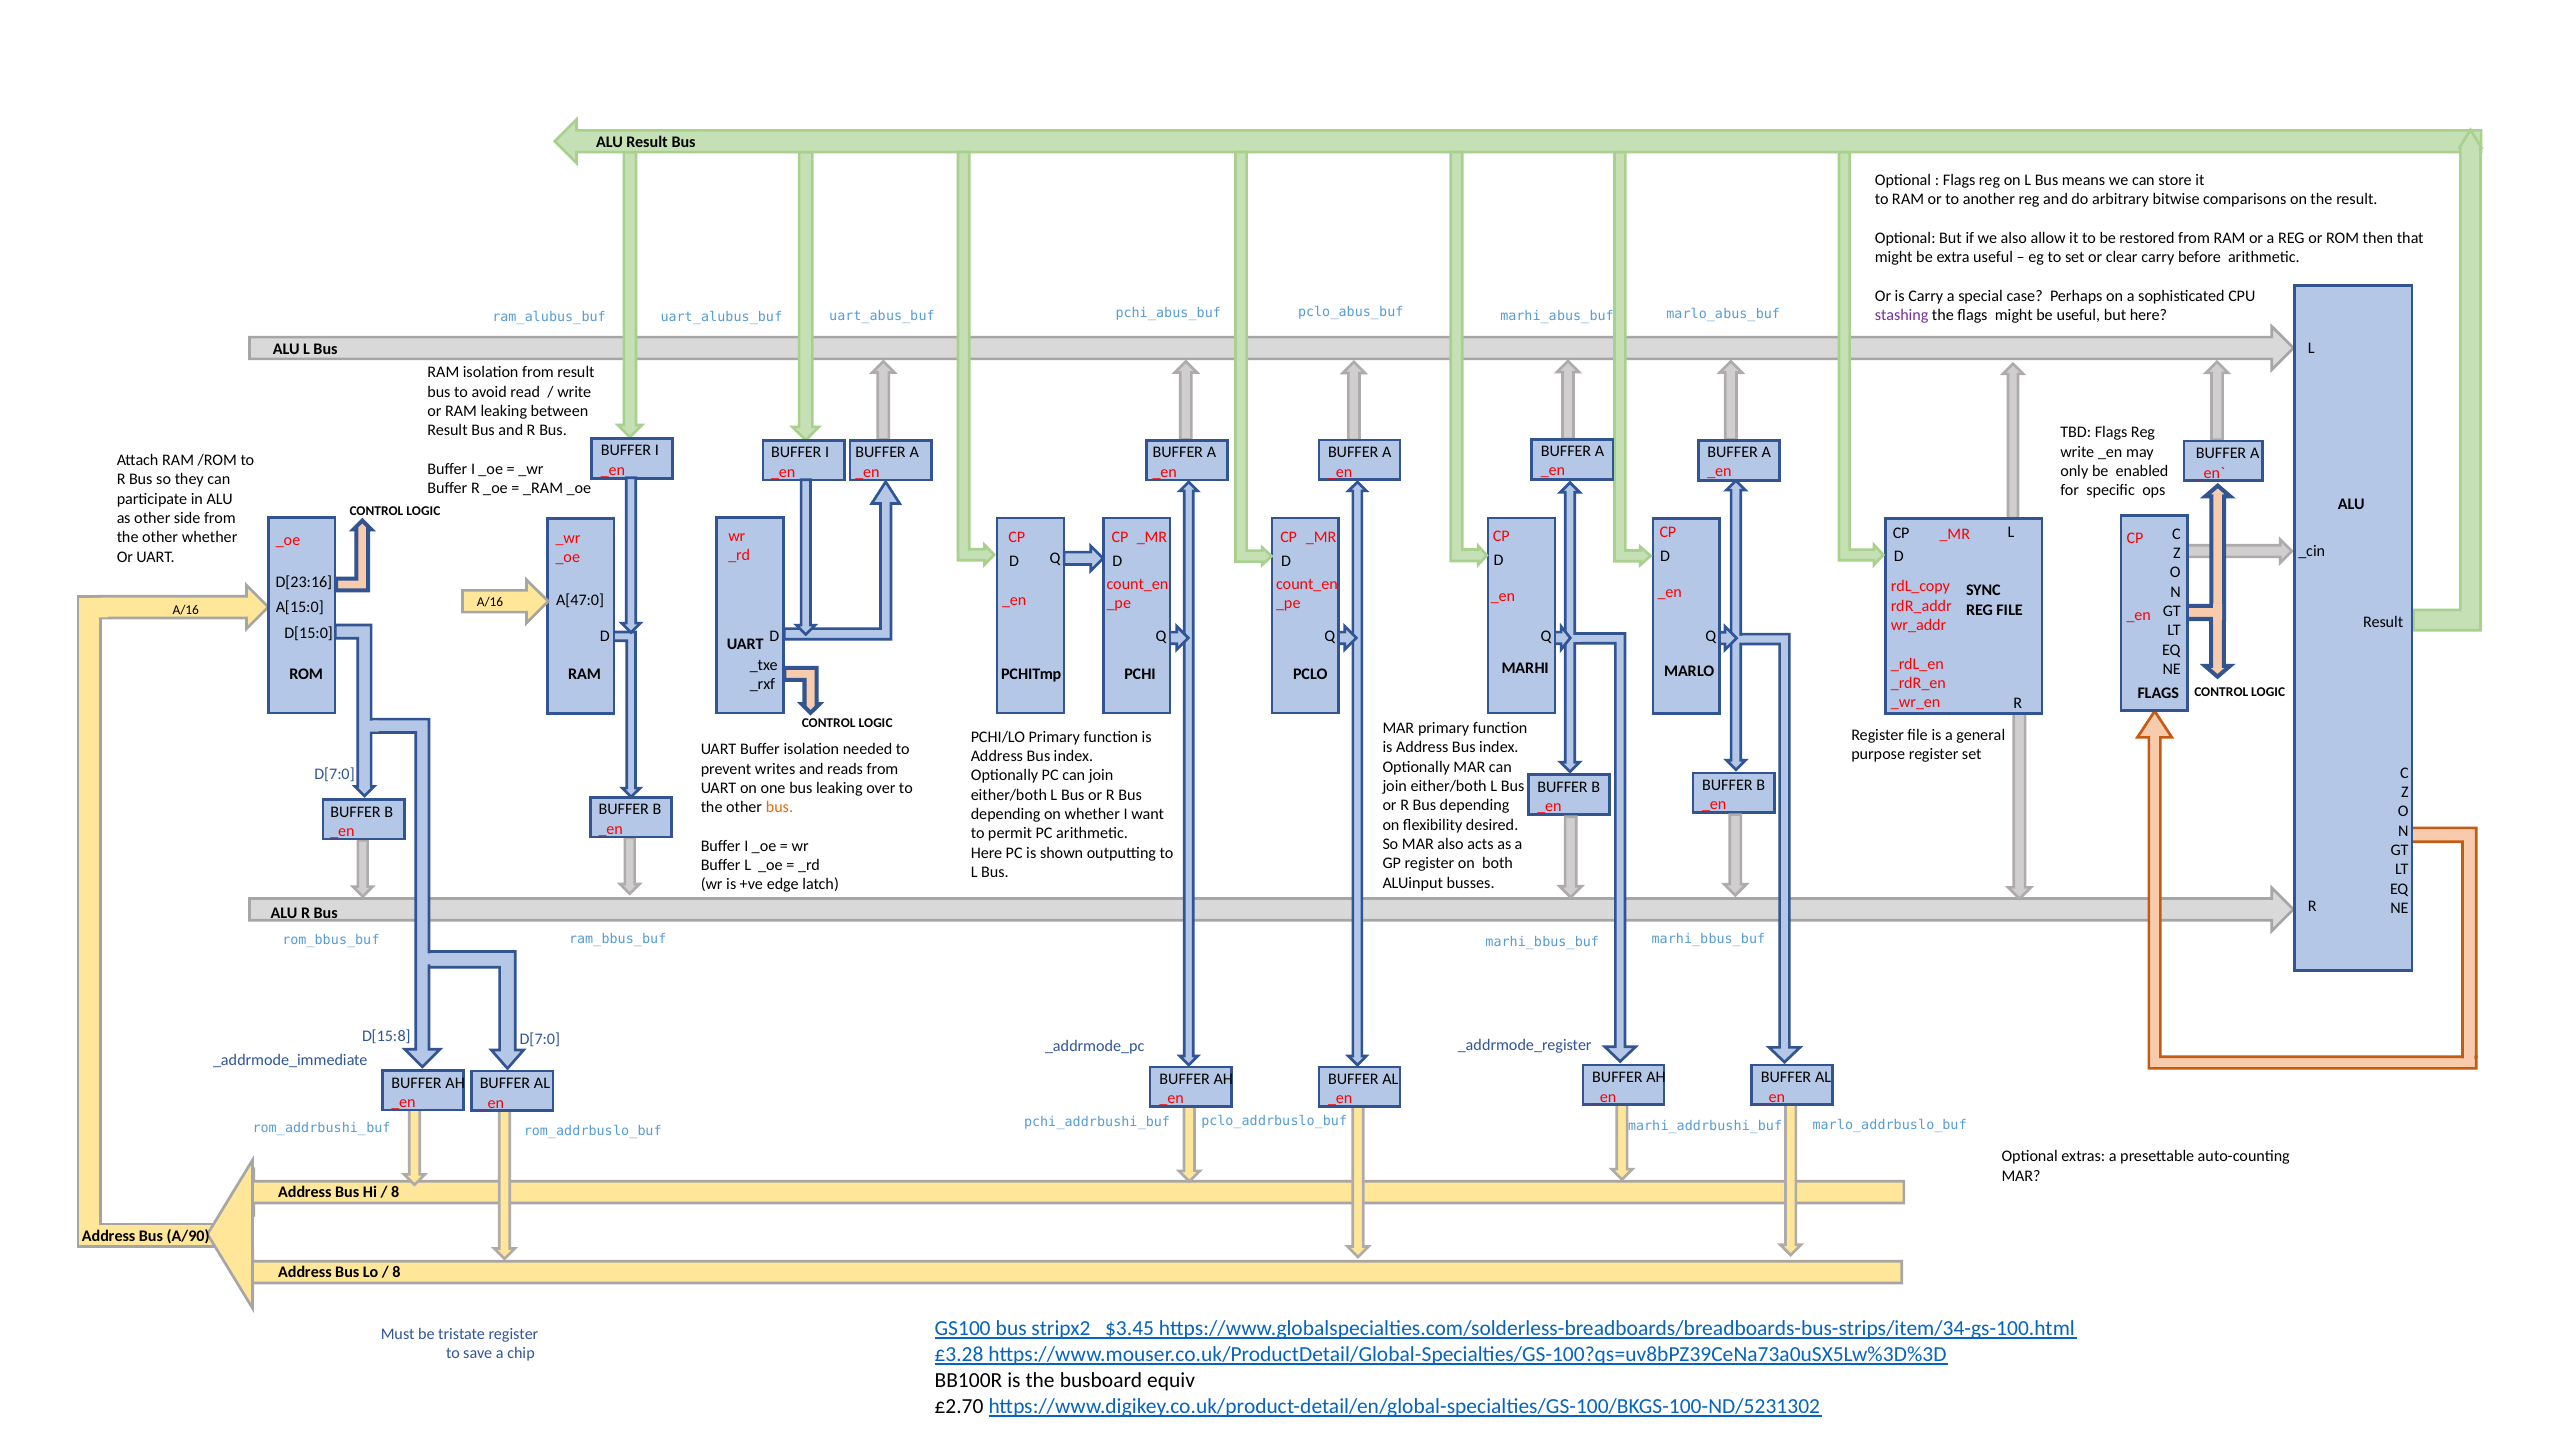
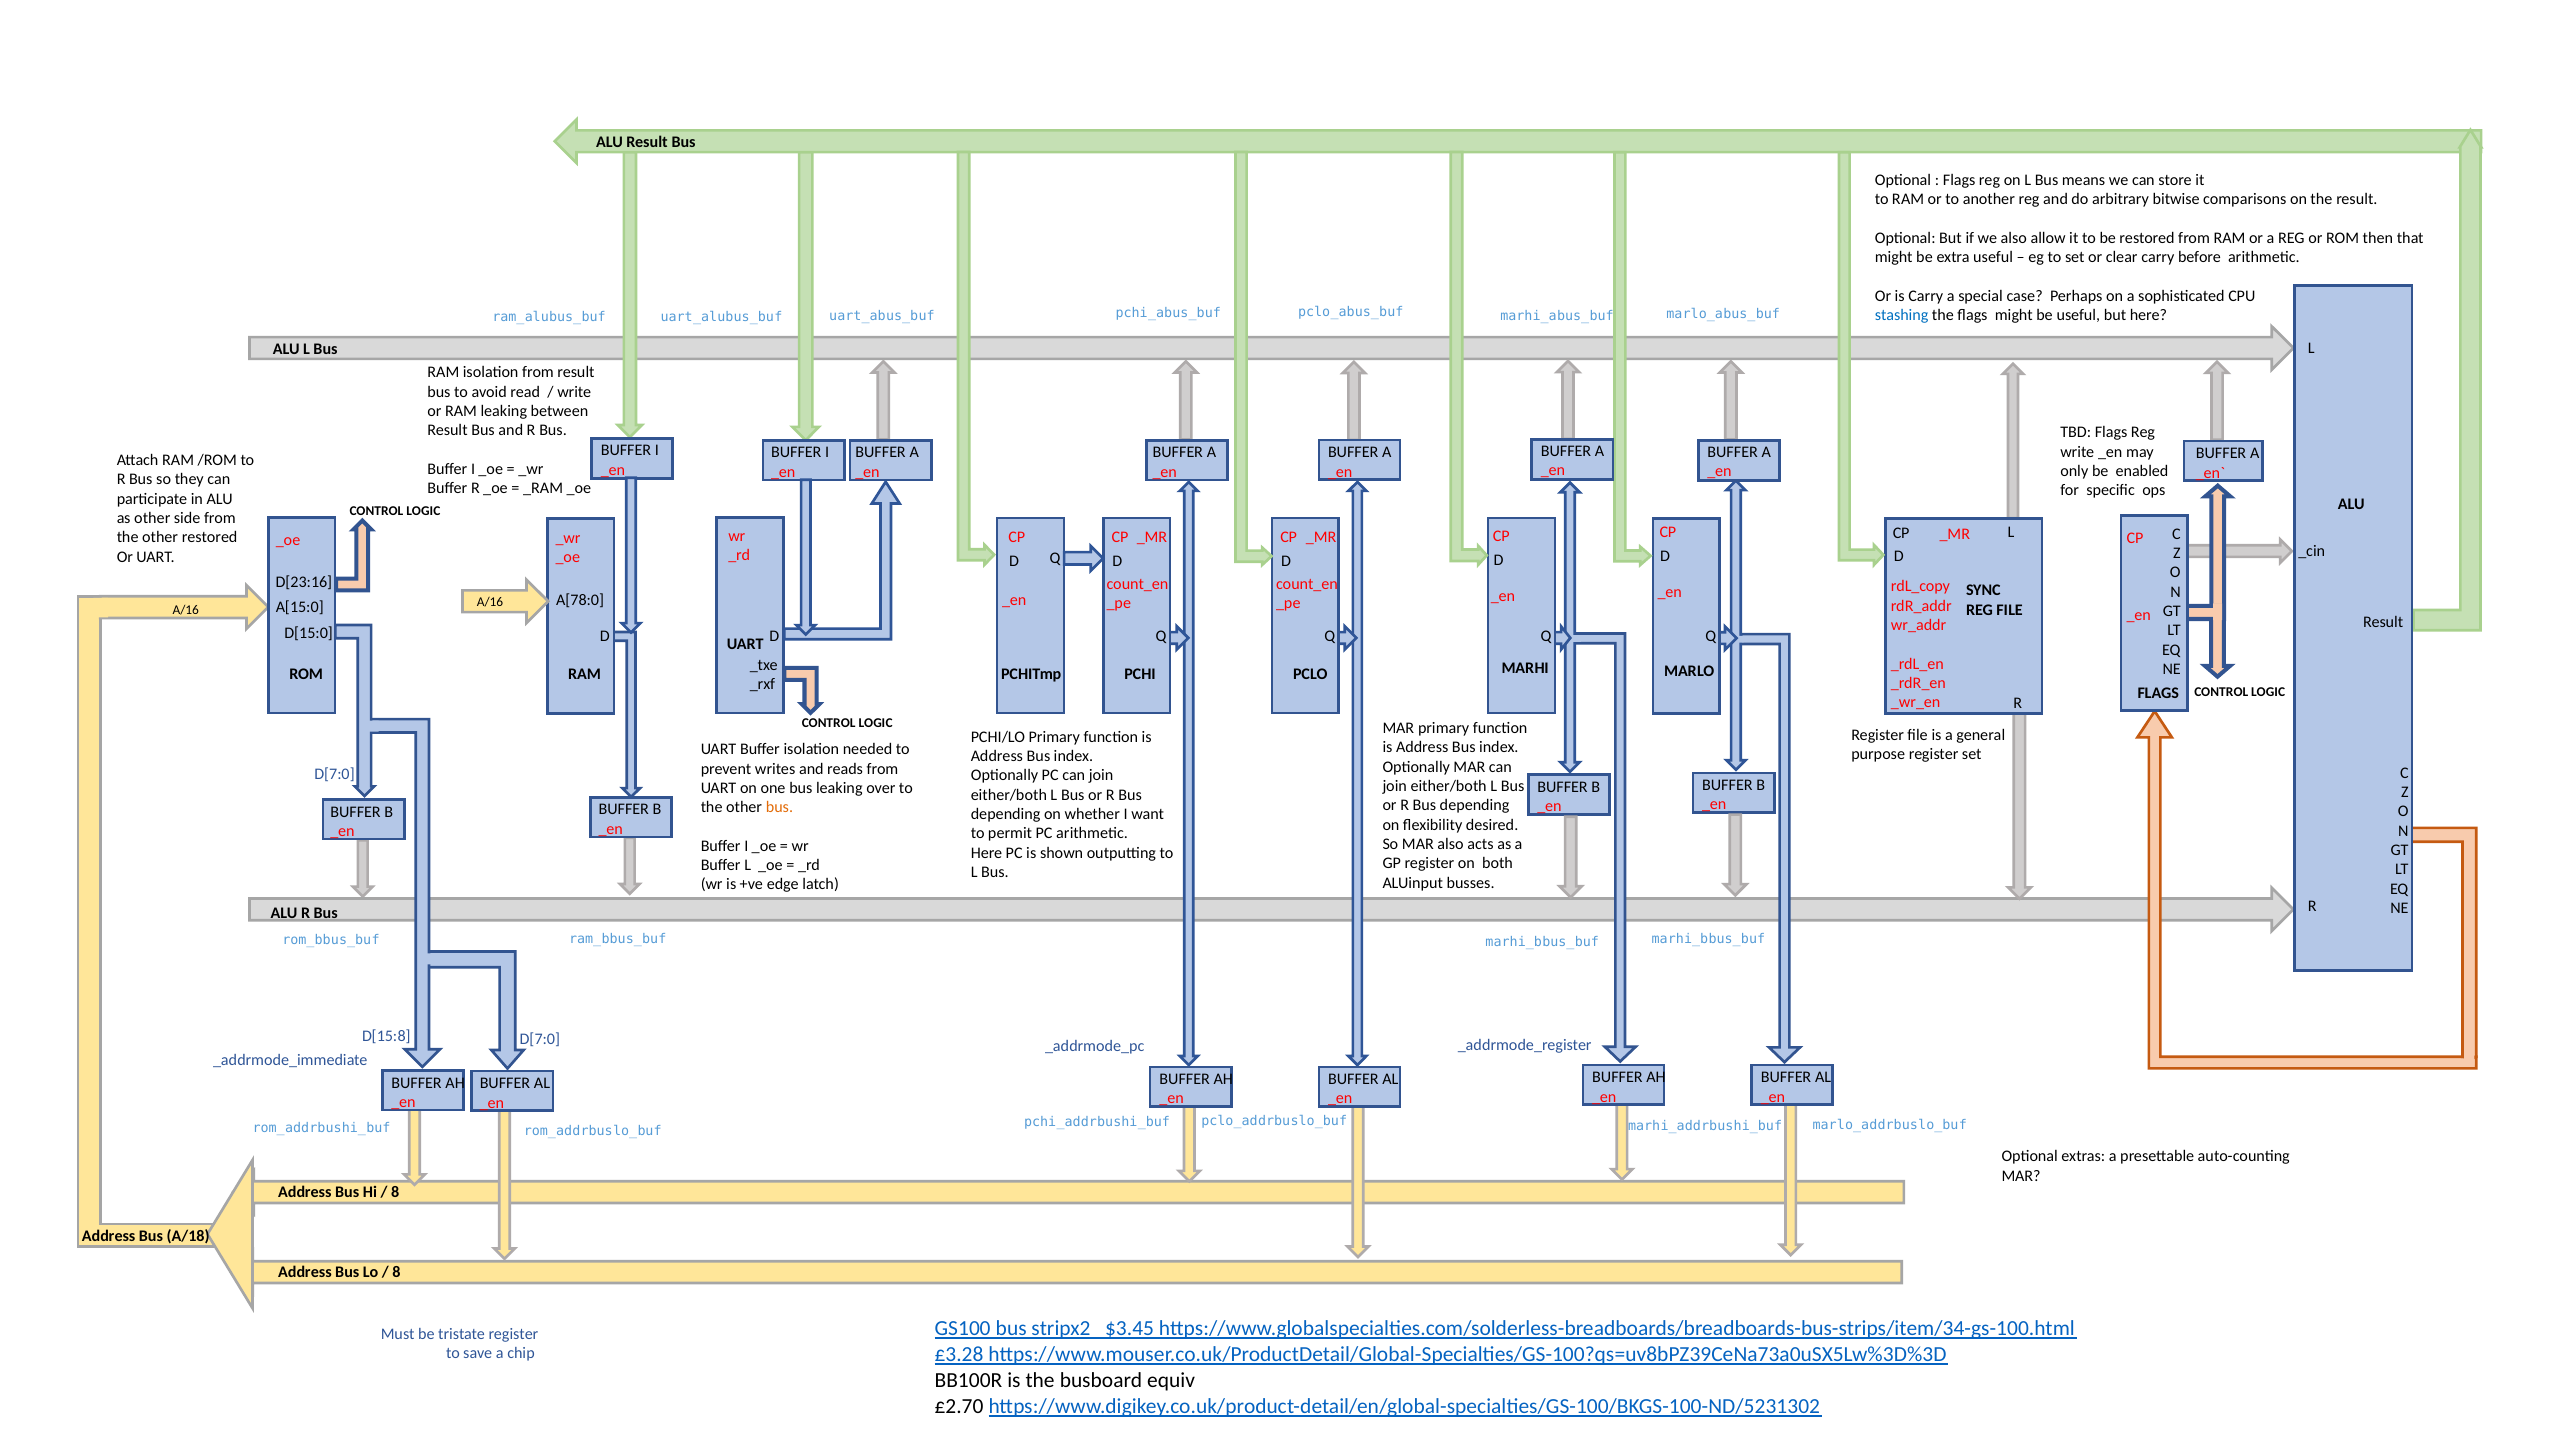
stashing colour: purple -> blue
other whether: whether -> restored
A[47:0: A[47:0 -> A[78:0
A/90: A/90 -> A/18
